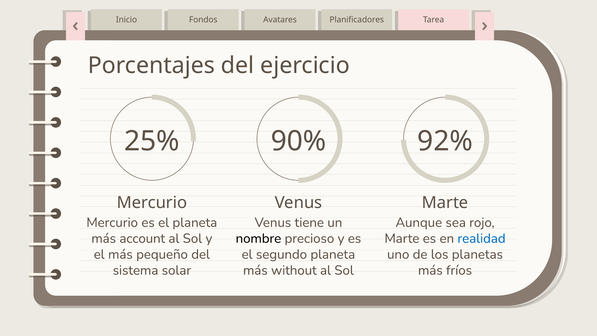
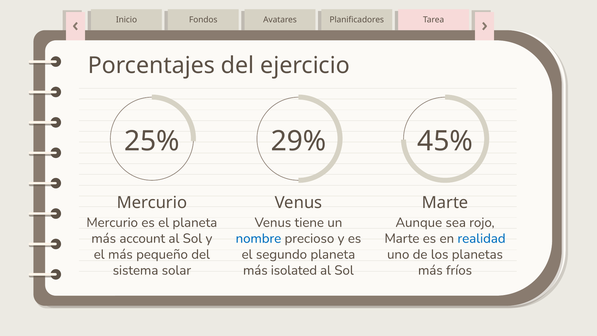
90%: 90% -> 29%
92%: 92% -> 45%
nombre colour: black -> blue
without: without -> isolated
